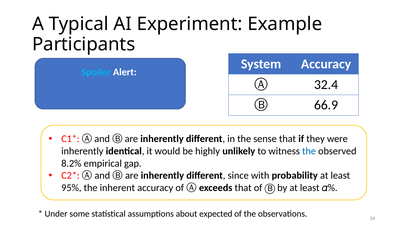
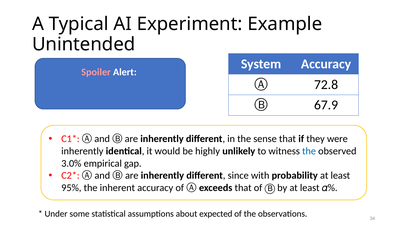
Participants: Participants -> Unintended
Spoiler colour: light blue -> pink
32.4: 32.4 -> 72.8
66.9: 66.9 -> 67.9
8.2%: 8.2% -> 3.0%
